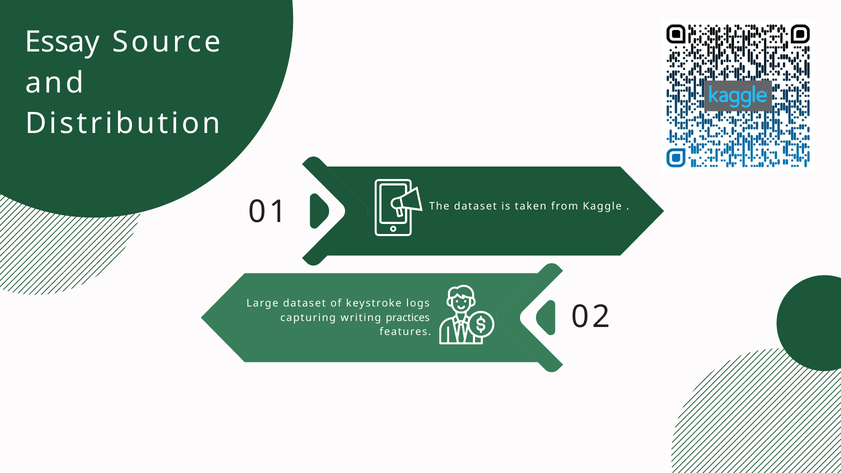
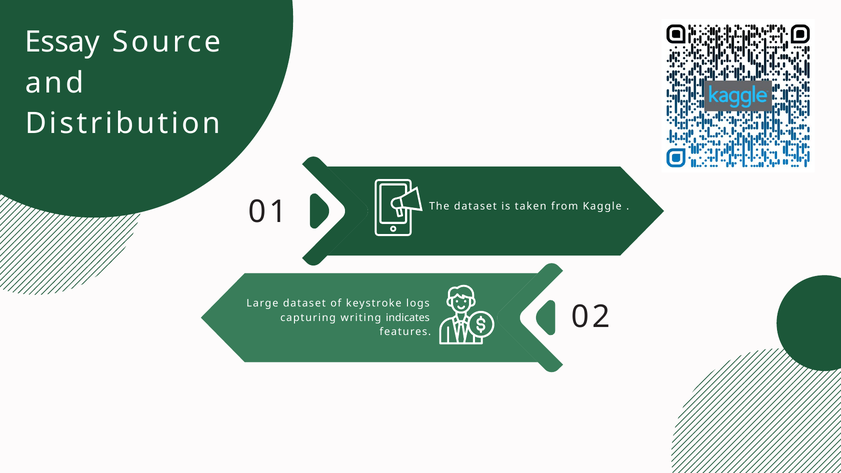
practices: practices -> indicates
